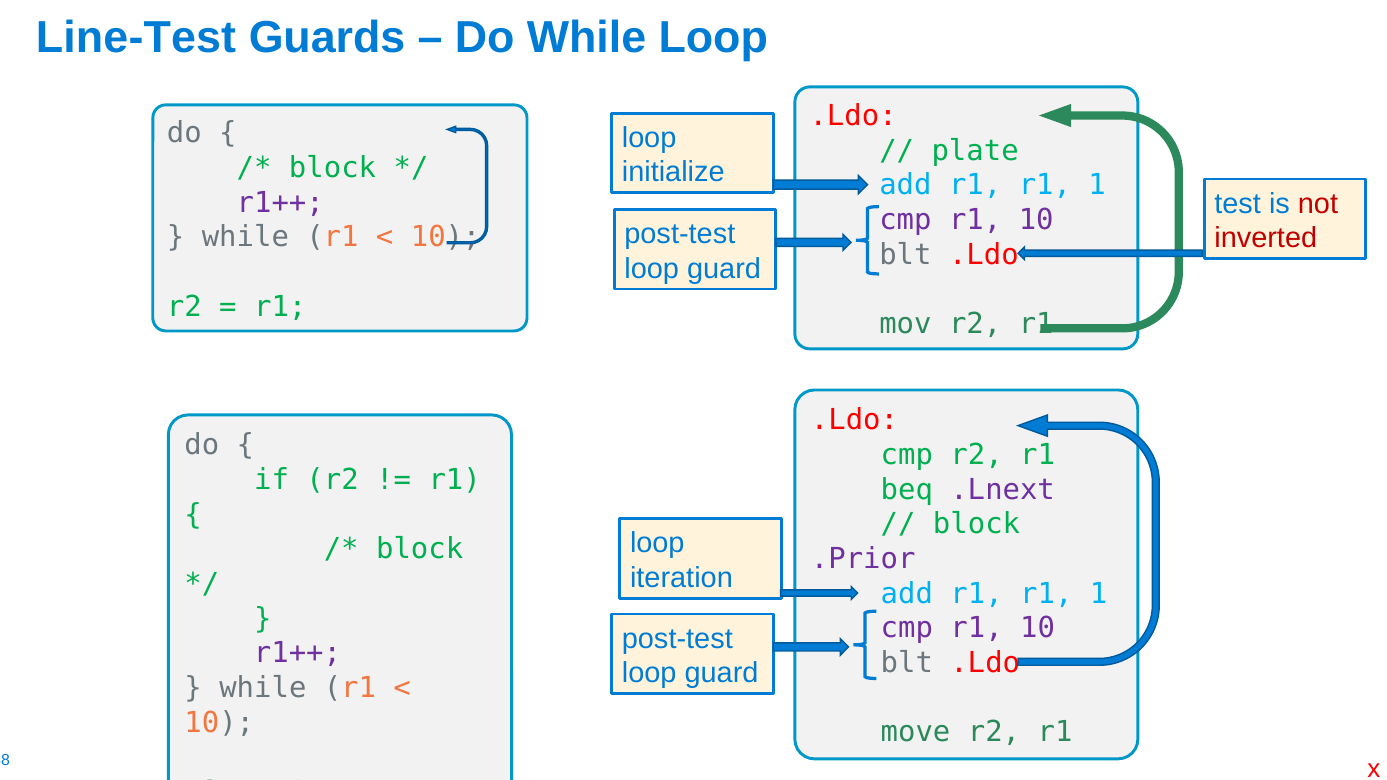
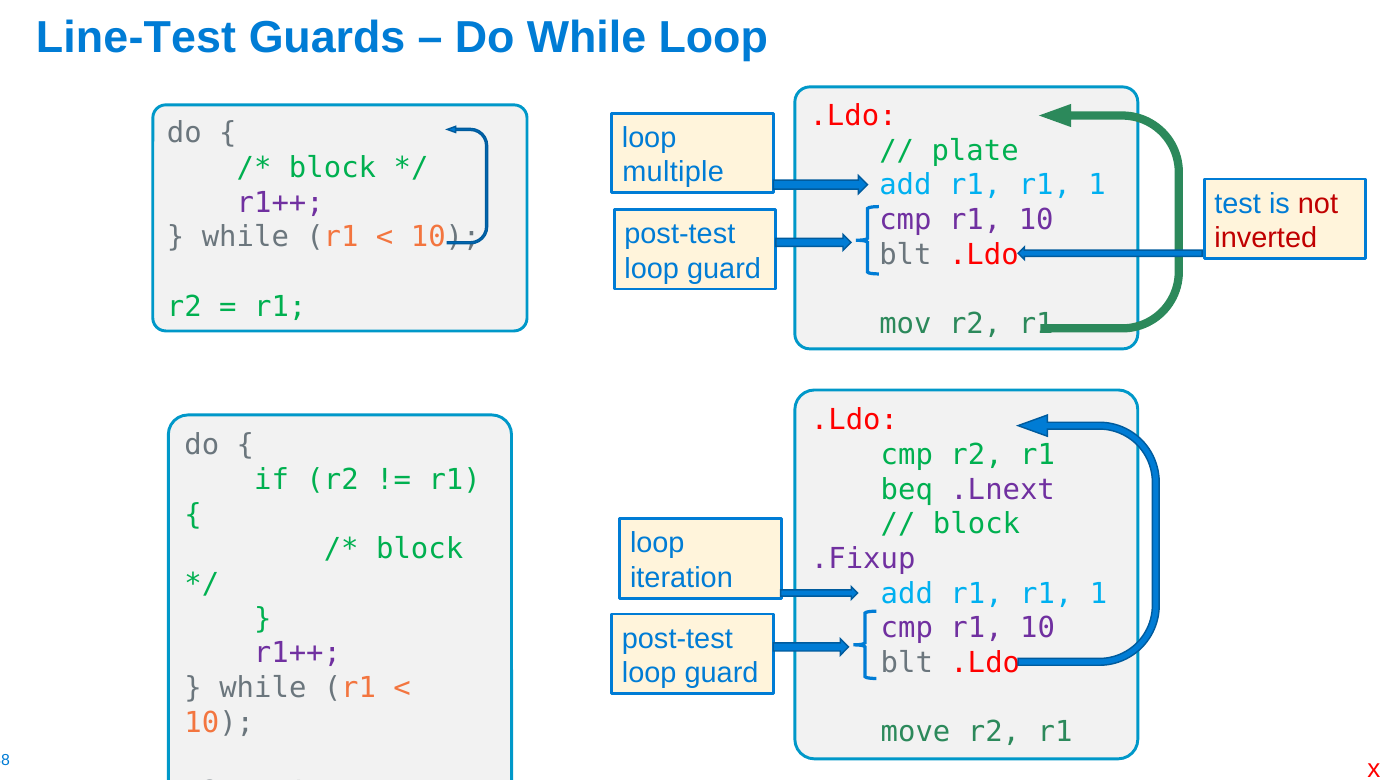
initialize: initialize -> multiple
.Prior: .Prior -> .Fixup
